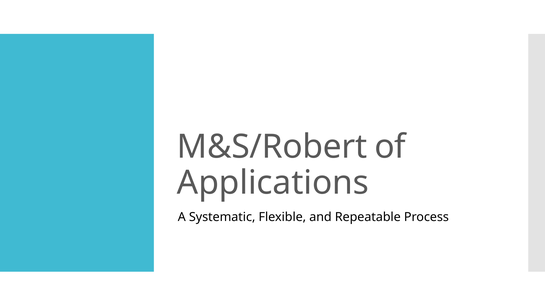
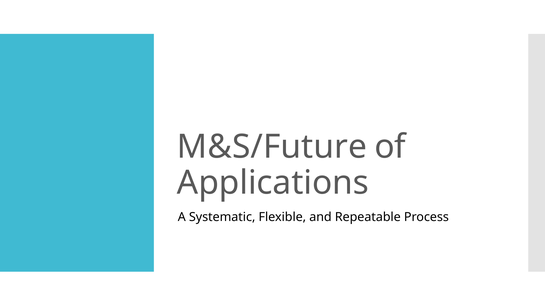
M&S/Robert: M&S/Robert -> M&S/Future
